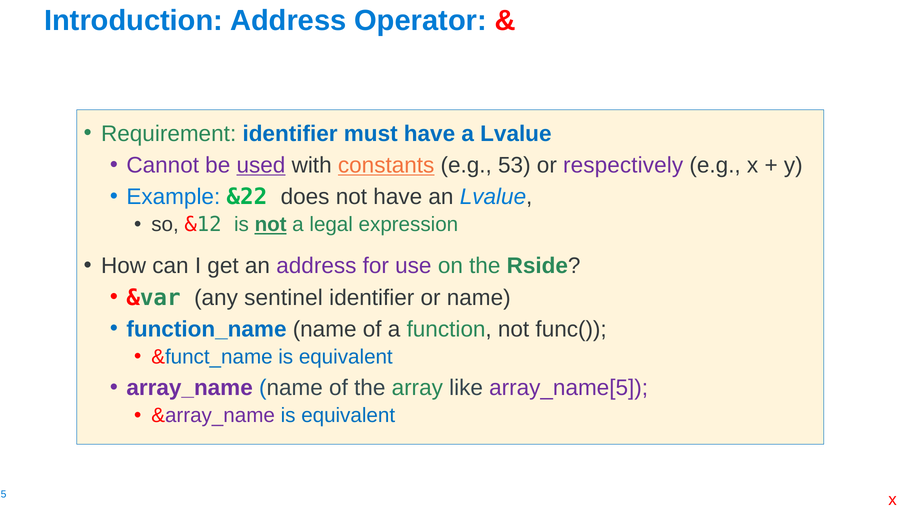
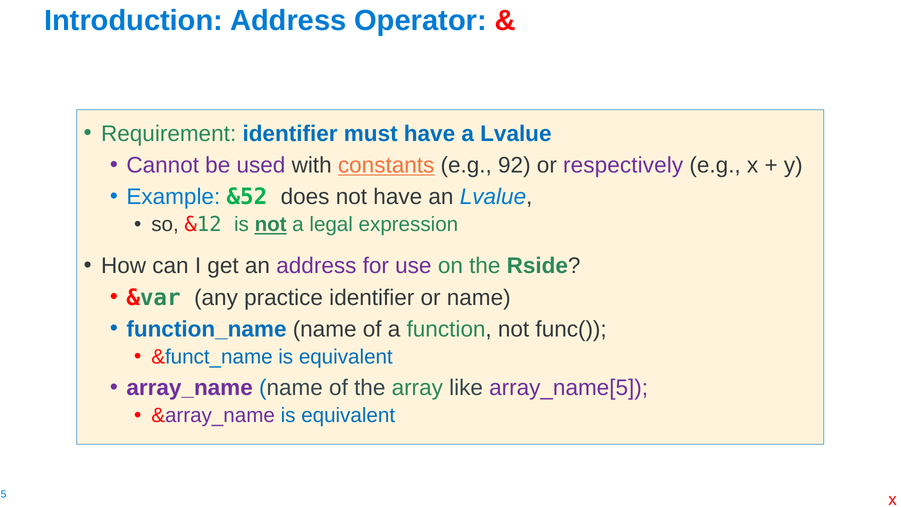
used underline: present -> none
53: 53 -> 92
&22: &22 -> &52
sentinel: sentinel -> practice
